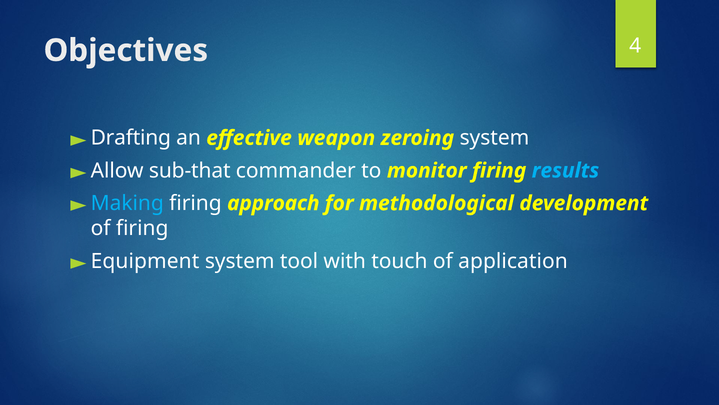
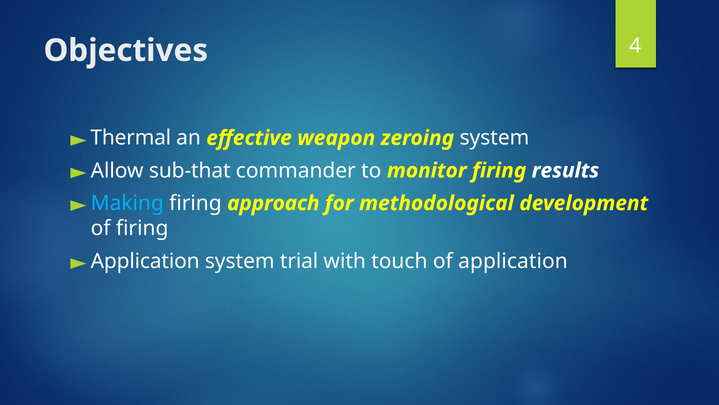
Drafting: Drafting -> Thermal
results colour: light blue -> white
Equipment at (145, 261): Equipment -> Application
tool: tool -> trial
